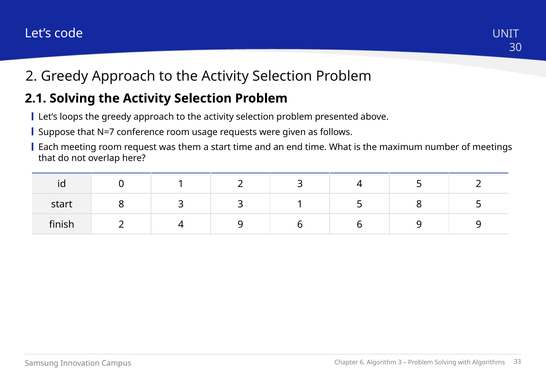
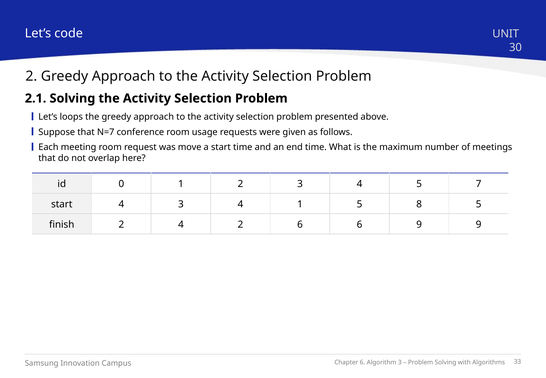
them: them -> move
5 2: 2 -> 7
start 8: 8 -> 4
3 at (240, 204): 3 -> 4
4 9: 9 -> 2
